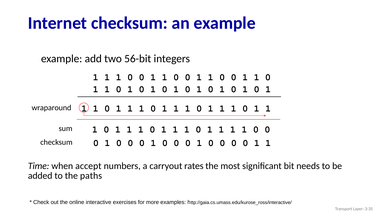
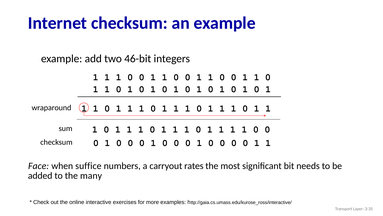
56-bit: 56-bit -> 46-bit
Time: Time -> Face
accept: accept -> suffice
paths: paths -> many
